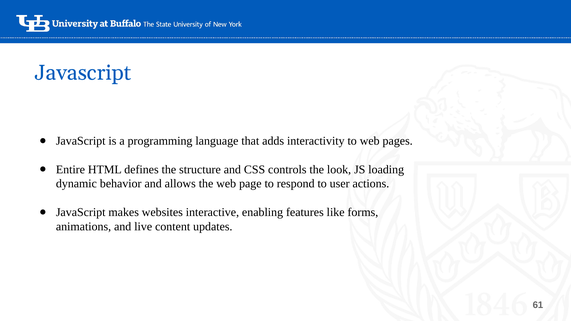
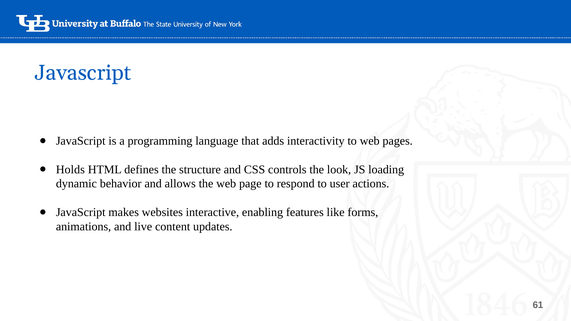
Entire: Entire -> Holds
